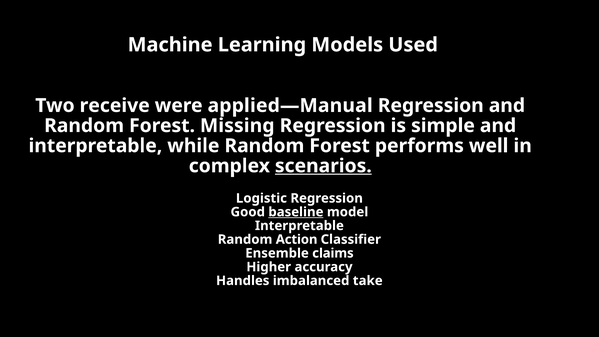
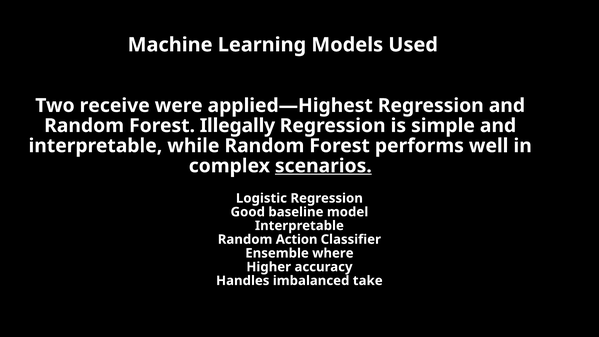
applied—Manual: applied—Manual -> applied—Highest
Missing: Missing -> Illegally
baseline underline: present -> none
claims: claims -> where
